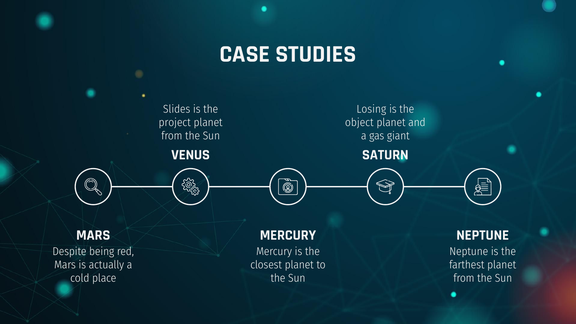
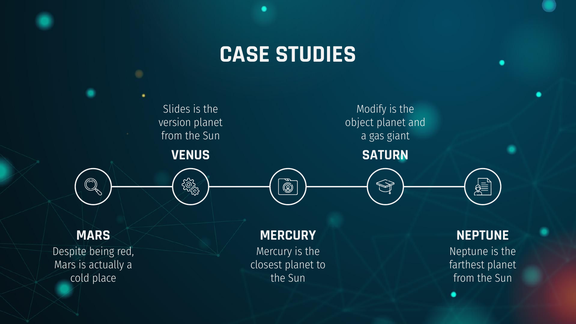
Losing: Losing -> Modify
project: project -> version
